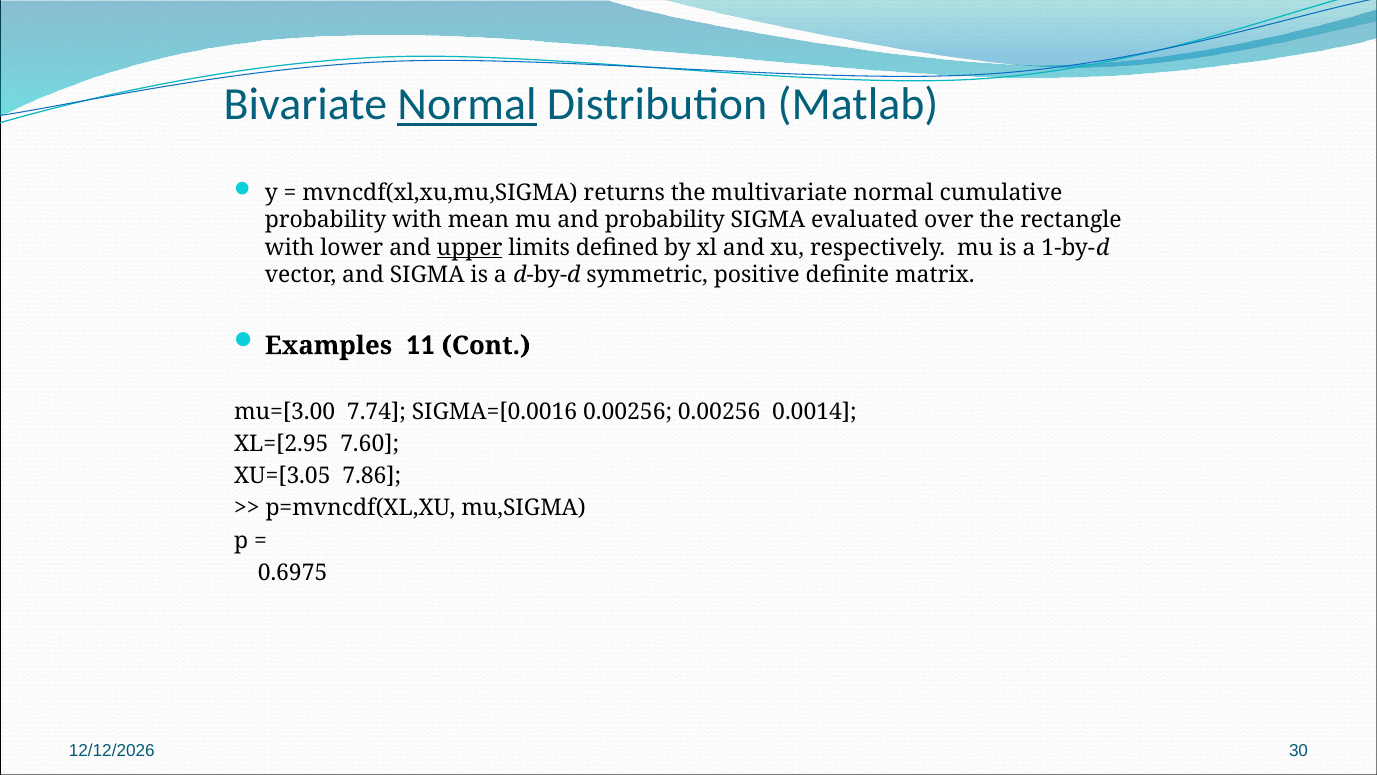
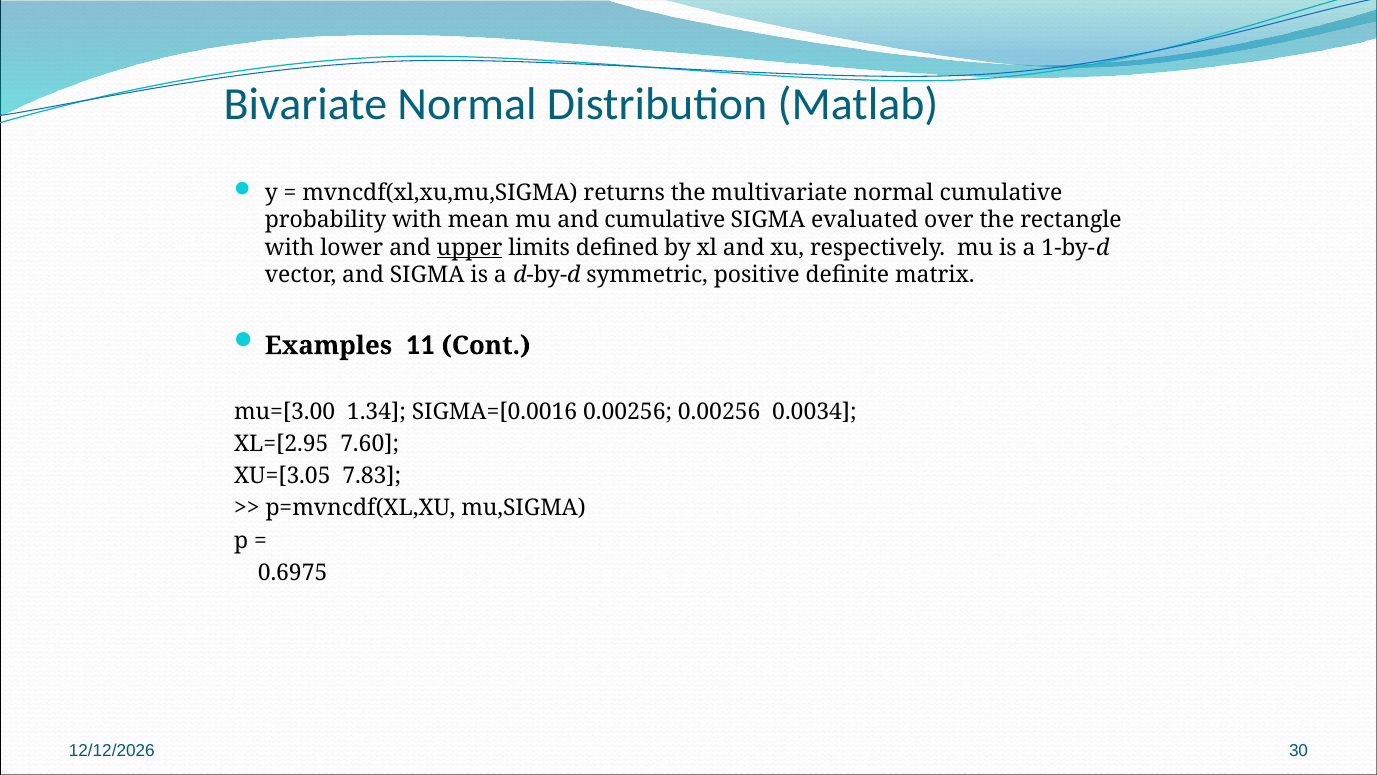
Normal at (467, 105) underline: present -> none
and probability: probability -> cumulative
7.74: 7.74 -> 1.34
0.0014: 0.0014 -> 0.0034
7.86: 7.86 -> 7.83
